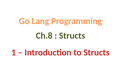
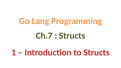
Ch.8: Ch.8 -> Ch.7
